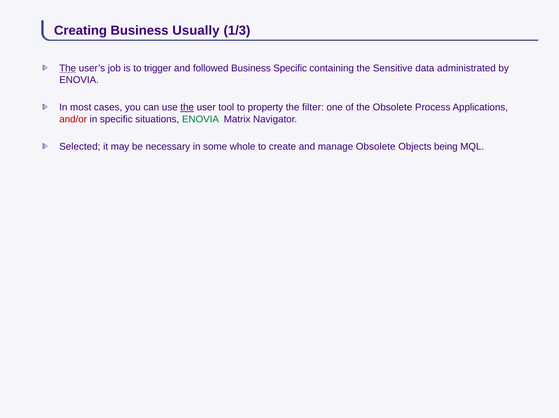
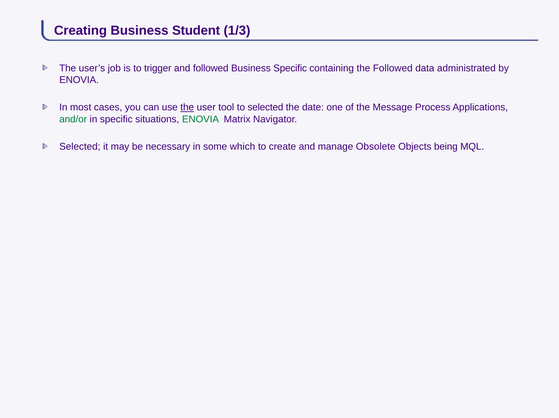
Usually: Usually -> Student
The at (68, 68) underline: present -> none
the Sensitive: Sensitive -> Followed
to property: property -> selected
filter: filter -> date
the Obsolete: Obsolete -> Message
and/or colour: red -> green
whole: whole -> which
